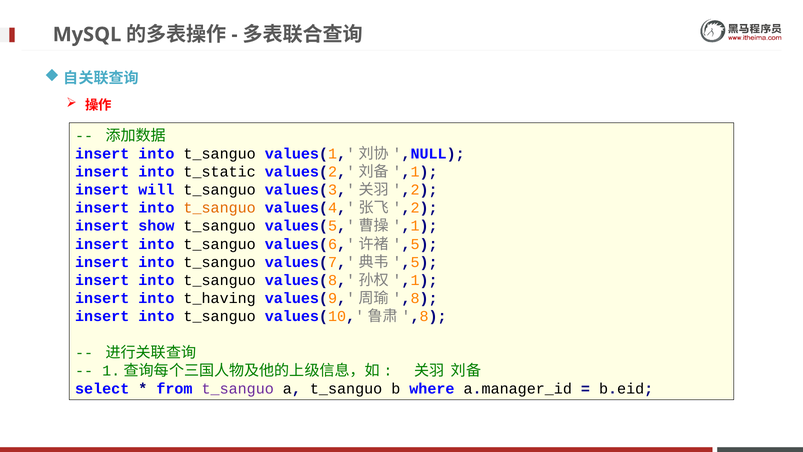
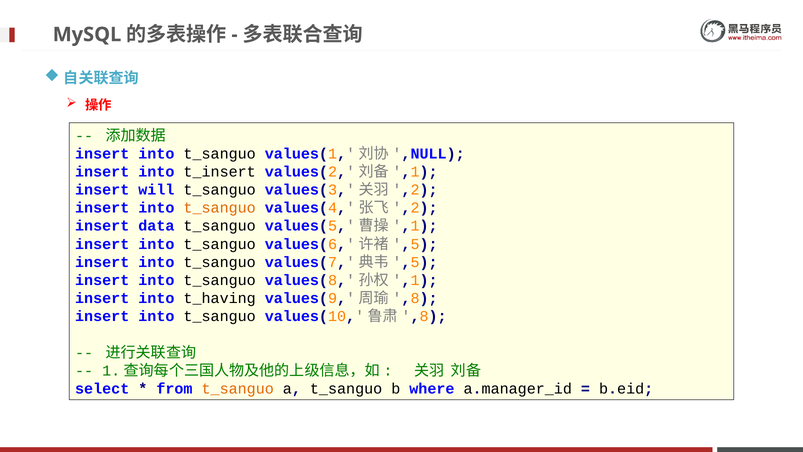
t_static: t_static -> t_insert
show: show -> data
t_sanguo at (238, 388) colour: purple -> orange
